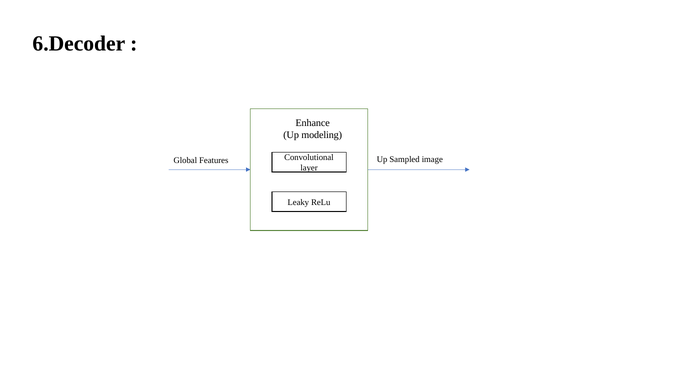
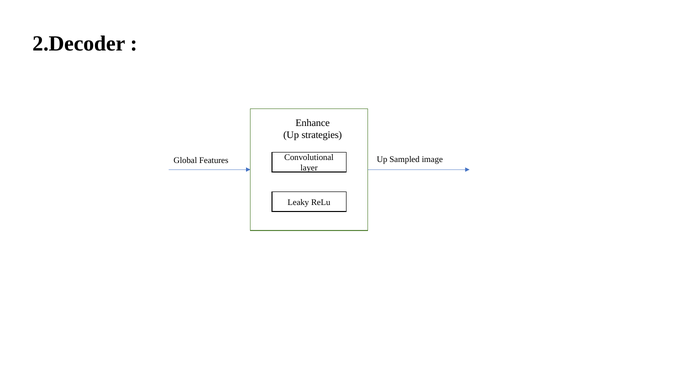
6.Decoder: 6.Decoder -> 2.Decoder
modeling: modeling -> strategies
